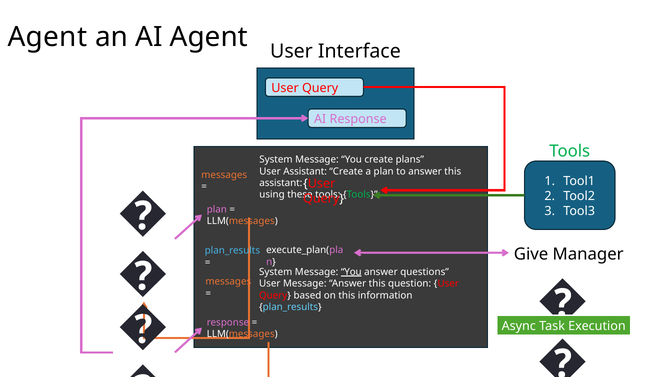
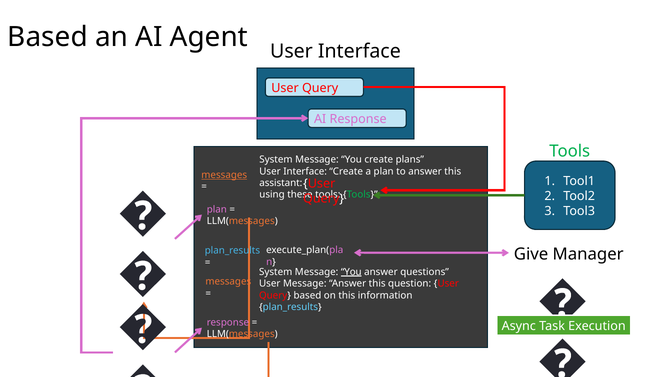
Agent at (47, 37): Agent -> Based
Assistant at (305, 171): Assistant -> Interface
messages at (224, 175) underline: none -> present
